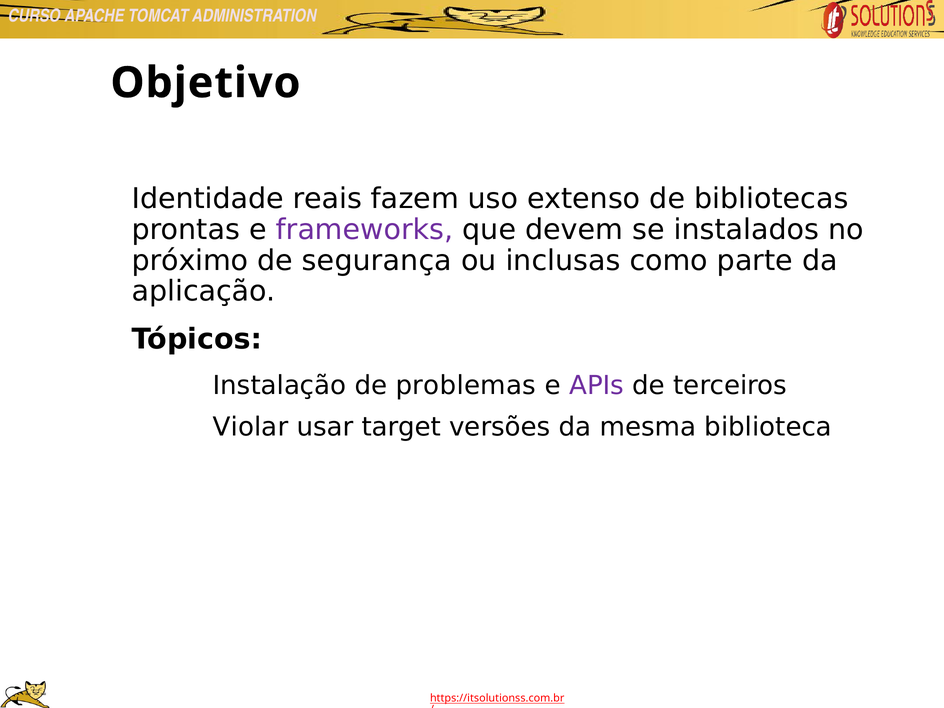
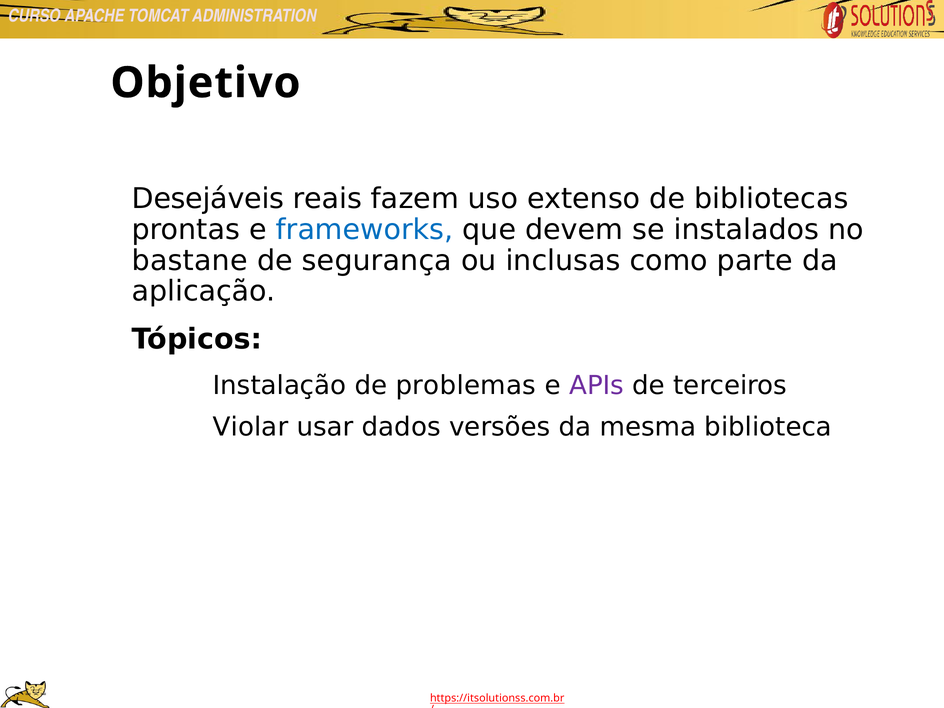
Identidade: Identidade -> Desejáveis
frameworks colour: purple -> blue
próximo: próximo -> bastane
target: target -> dados
